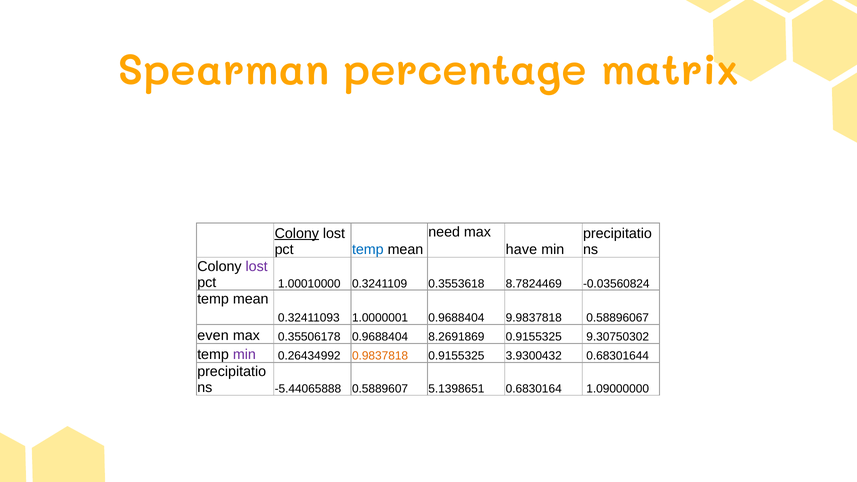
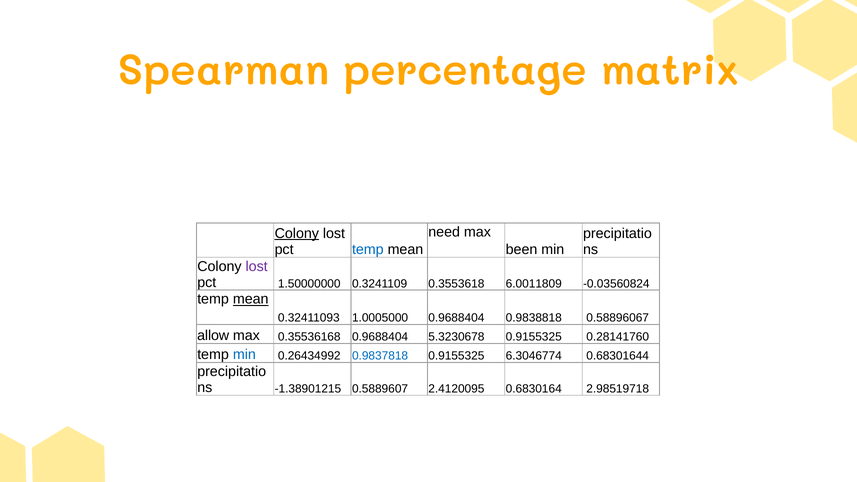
have: have -> been
1.00010000: 1.00010000 -> 1.50000000
8.7824469: 8.7824469 -> 6.0011809
mean at (251, 299) underline: none -> present
1.0000001: 1.0000001 -> 1.0005000
9.9837818: 9.9837818 -> 0.9838818
even: even -> allow
0.35506178: 0.35506178 -> 0.35536168
8.2691869: 8.2691869 -> 5.3230678
9.30750302: 9.30750302 -> 0.28141760
min at (244, 355) colour: purple -> blue
0.9837818 colour: orange -> blue
3.9300432: 3.9300432 -> 6.3046774
-5.44065888: -5.44065888 -> -1.38901215
5.1398651: 5.1398651 -> 2.4120095
1.09000000: 1.09000000 -> 2.98519718
